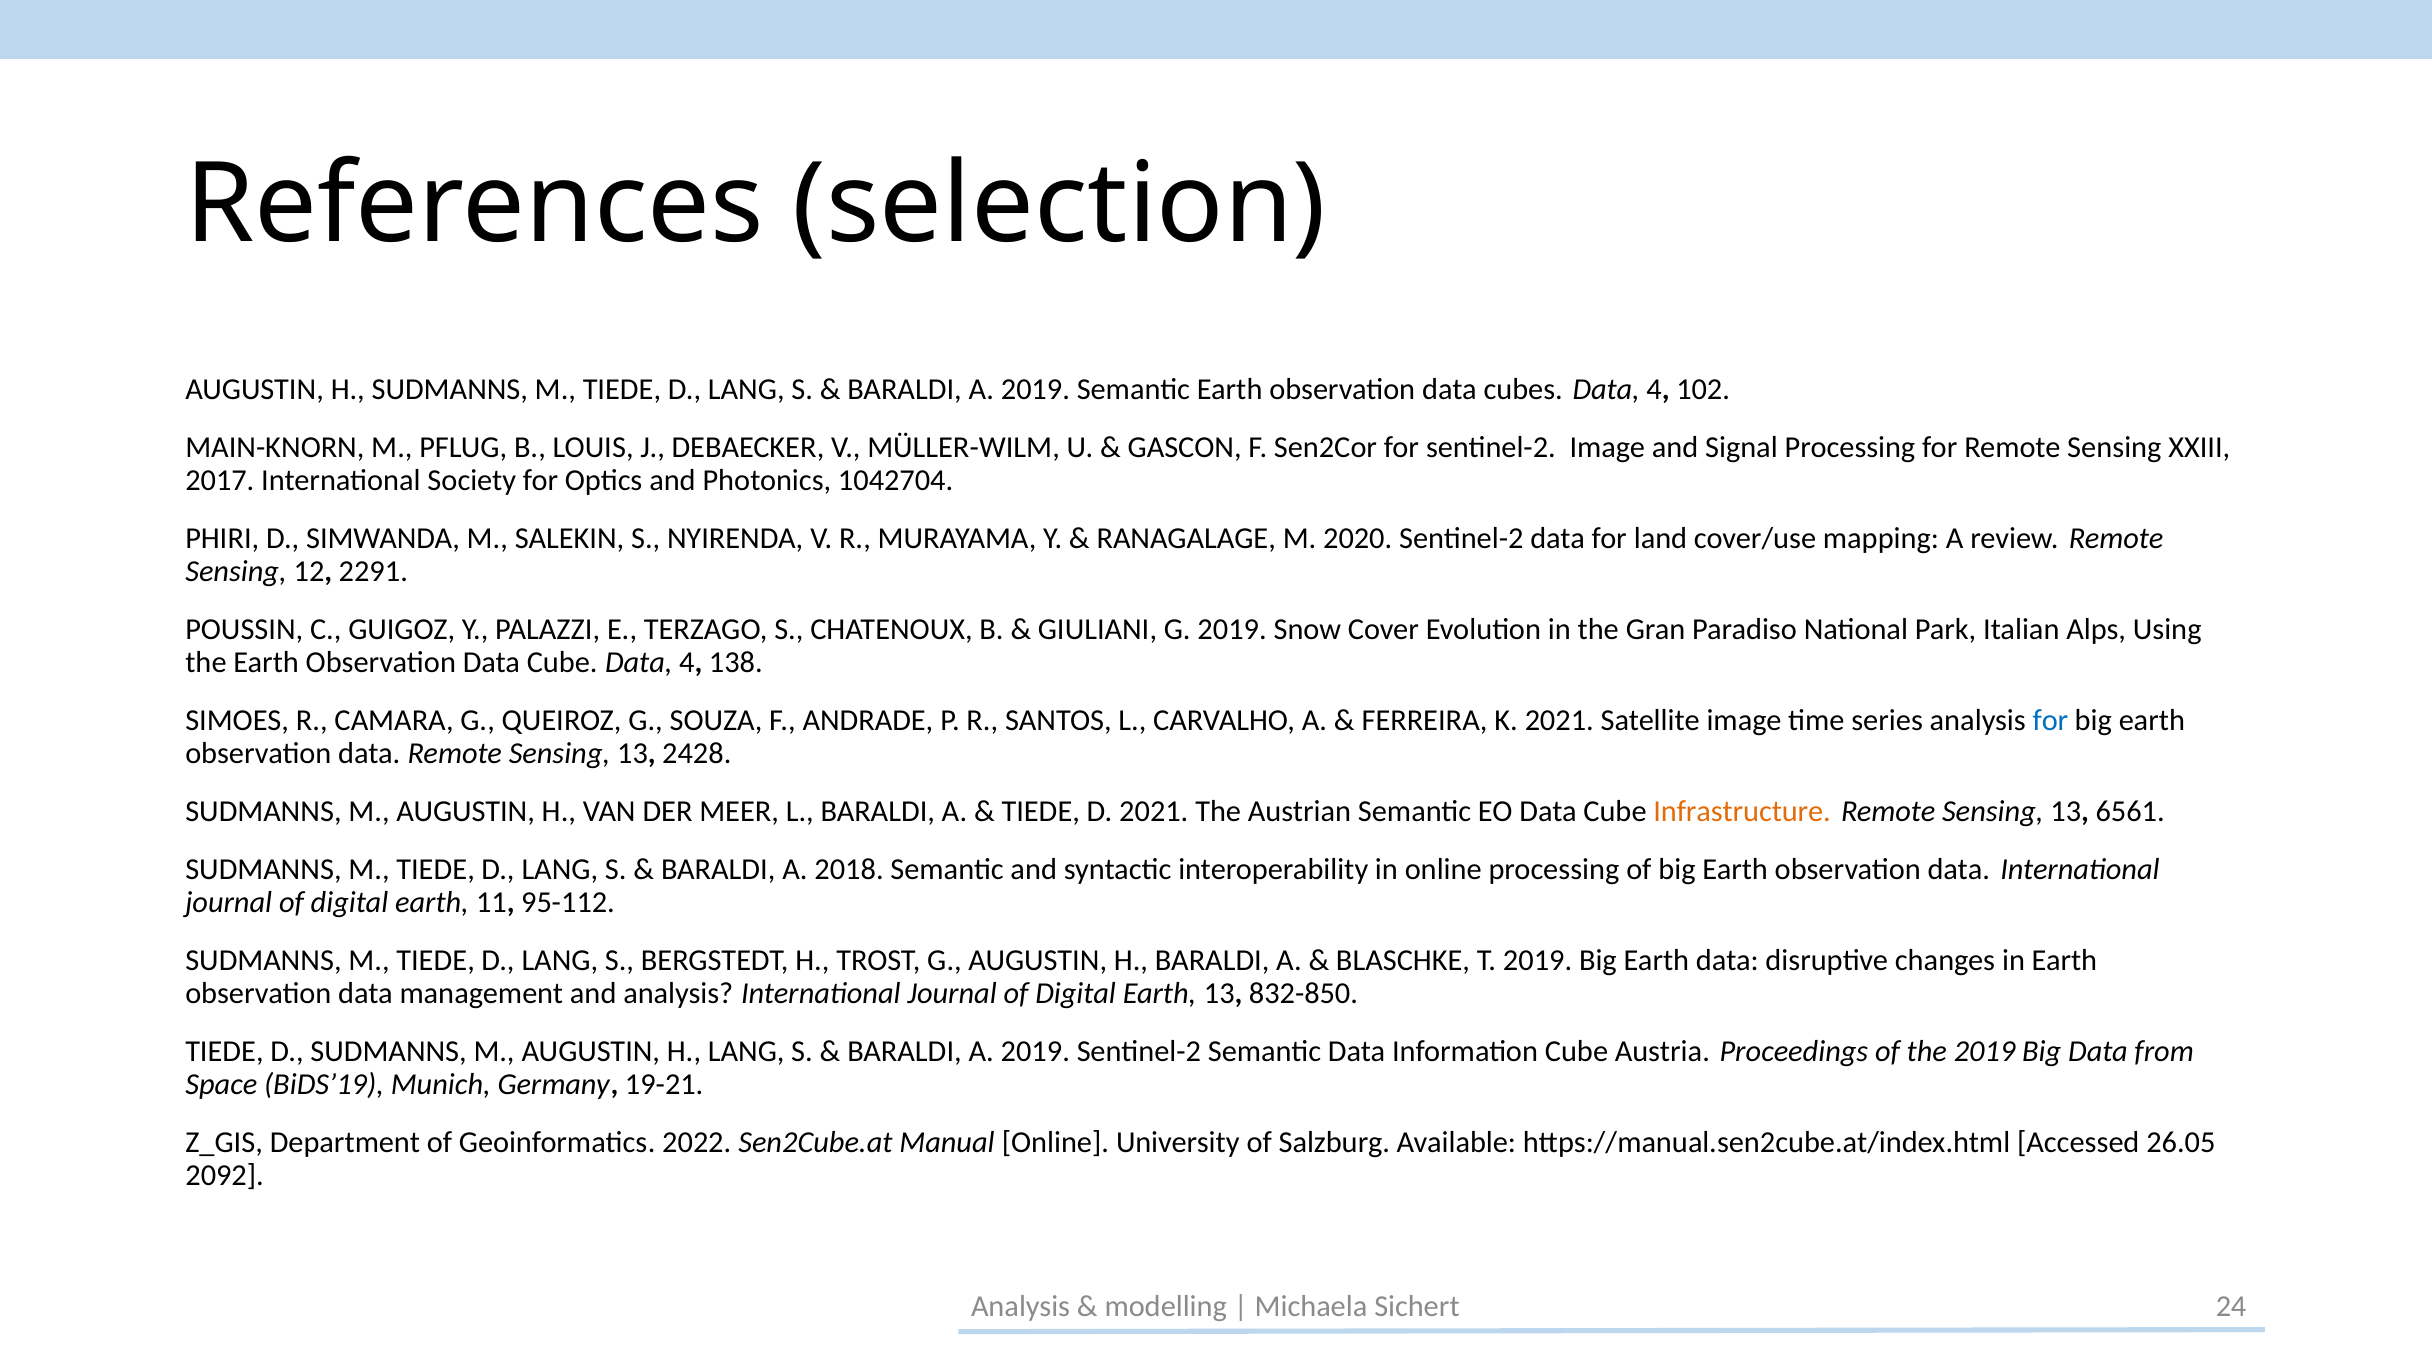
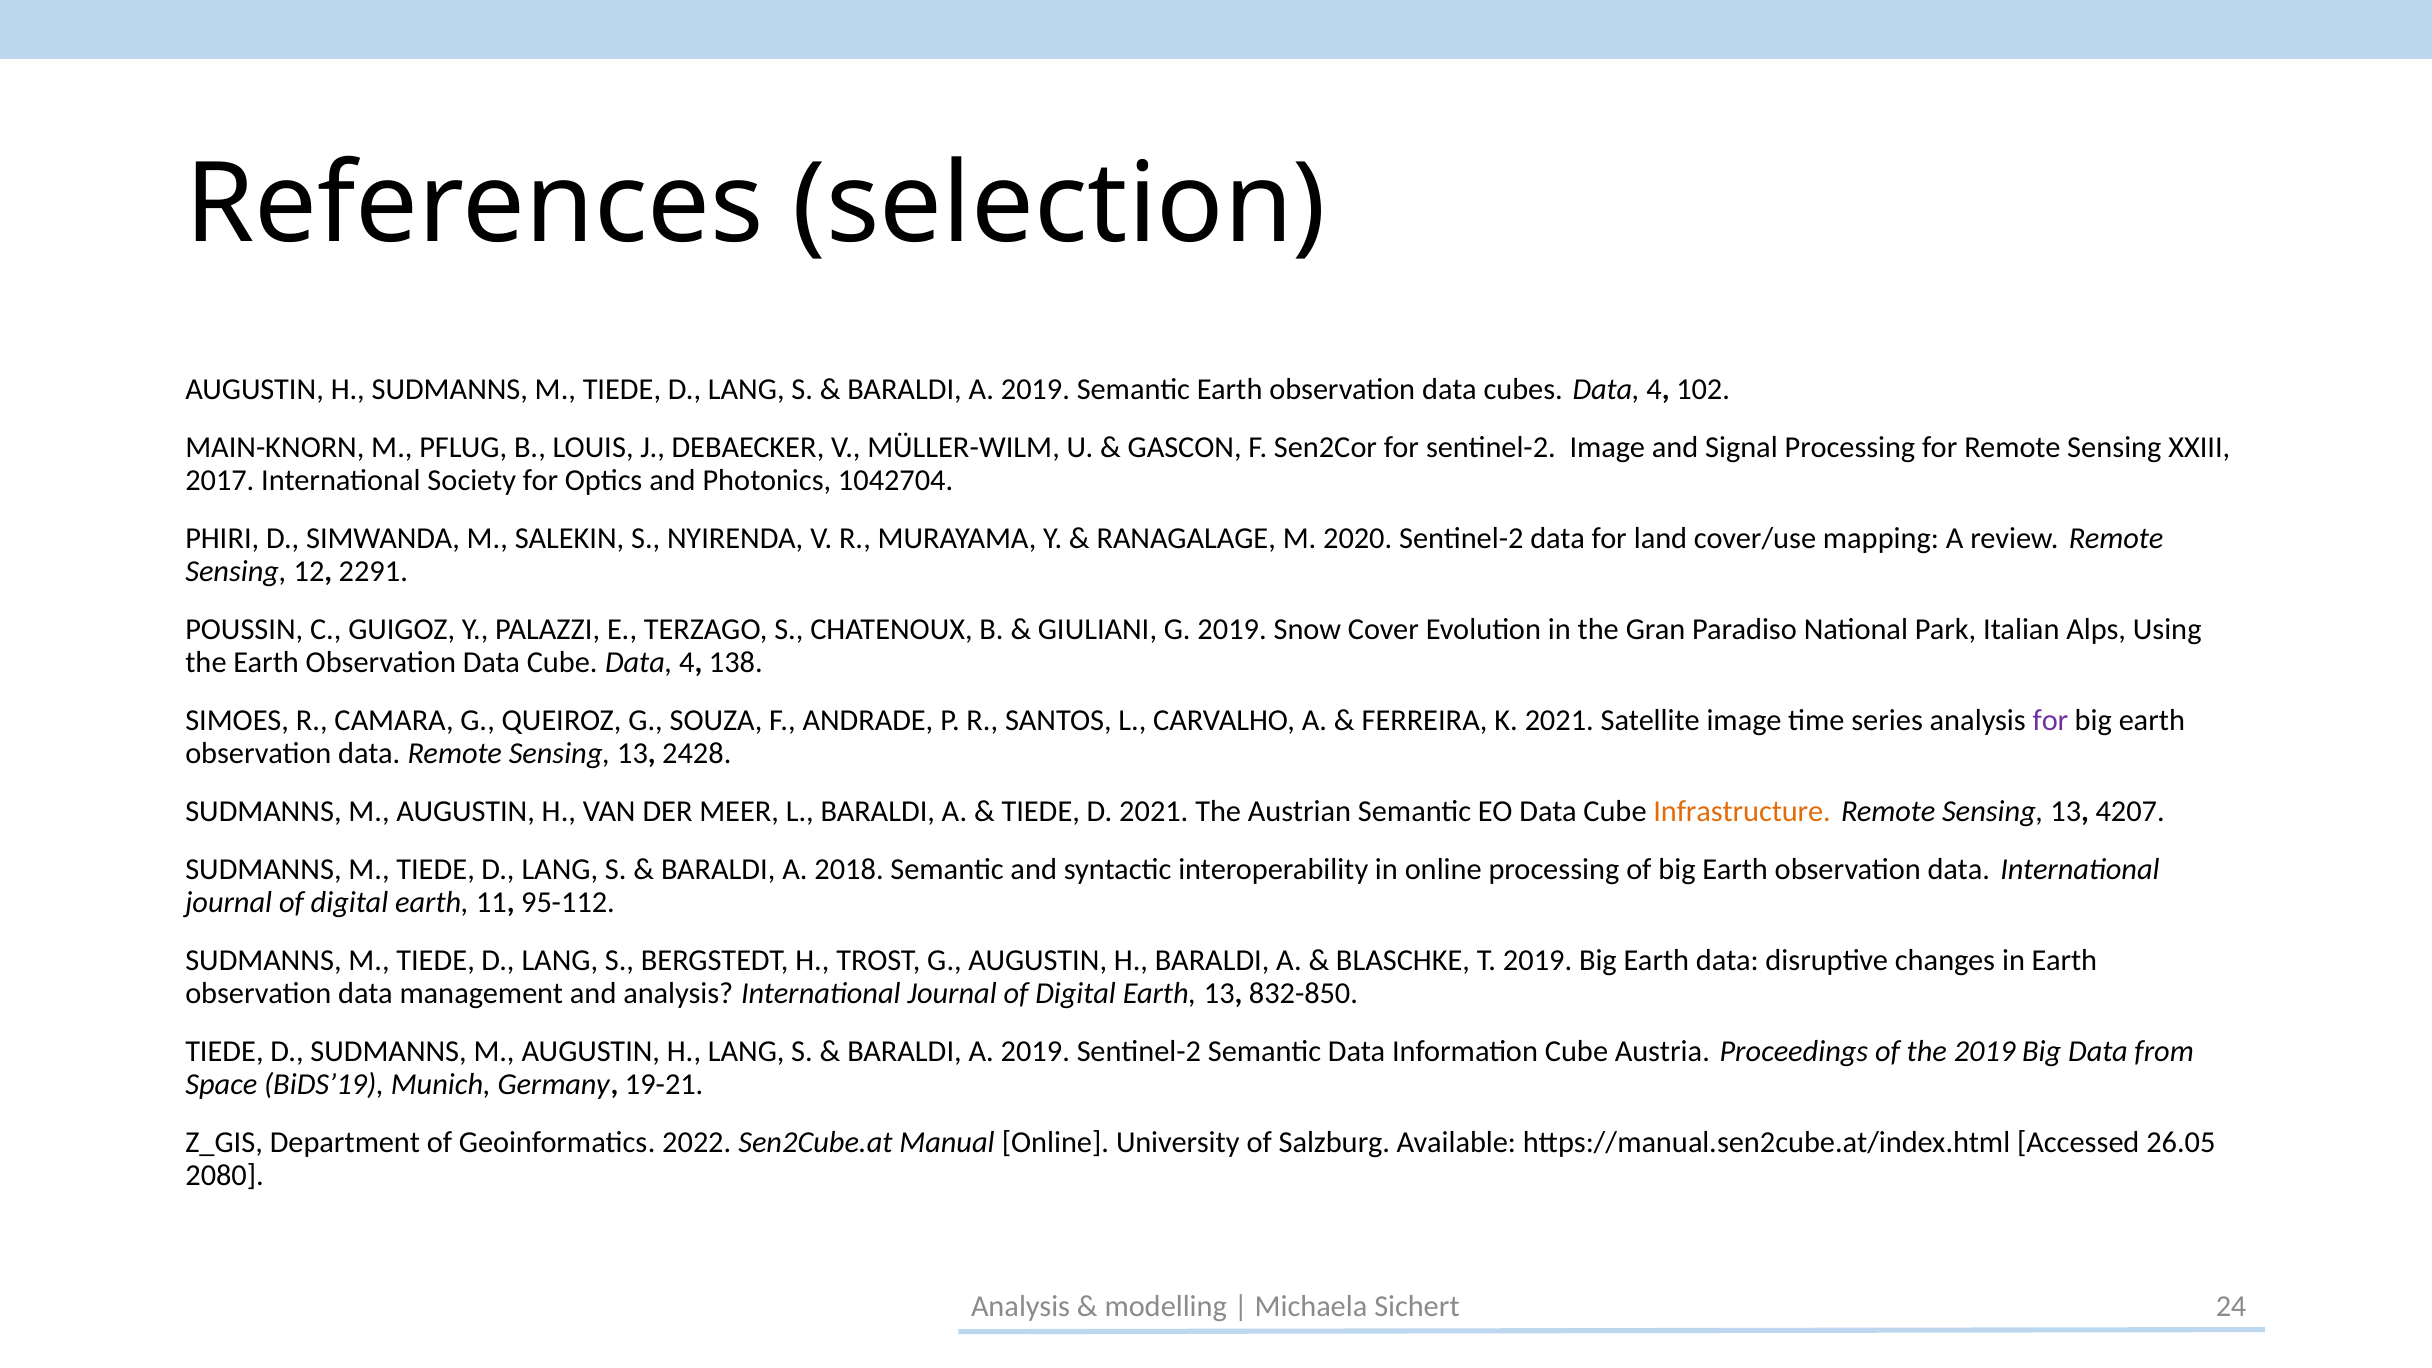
for at (2050, 721) colour: blue -> purple
6561: 6561 -> 4207
2092: 2092 -> 2080
